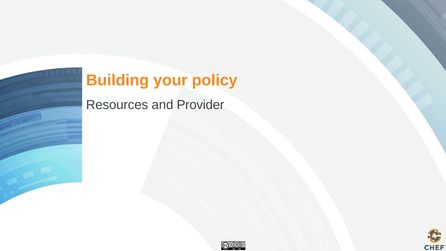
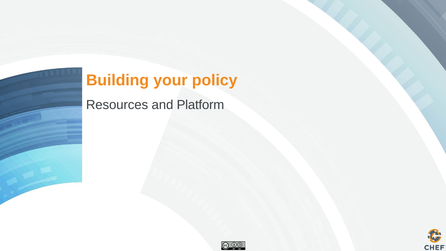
Provider: Provider -> Platform
